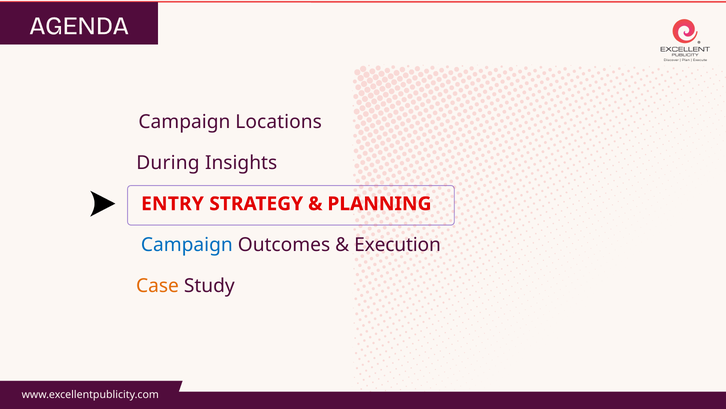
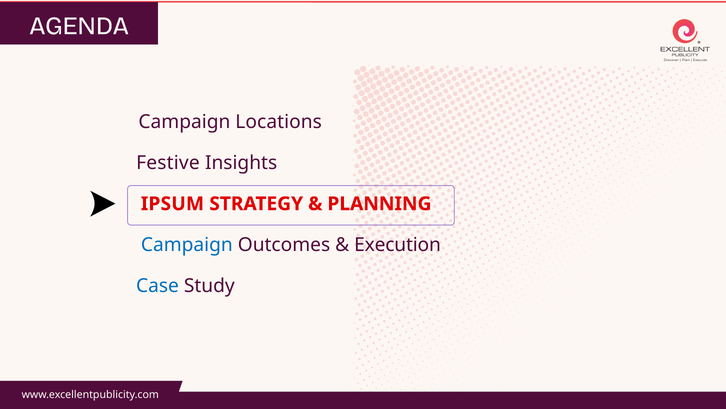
During: During -> Festive
ENTRY: ENTRY -> IPSUM
Case colour: orange -> blue
